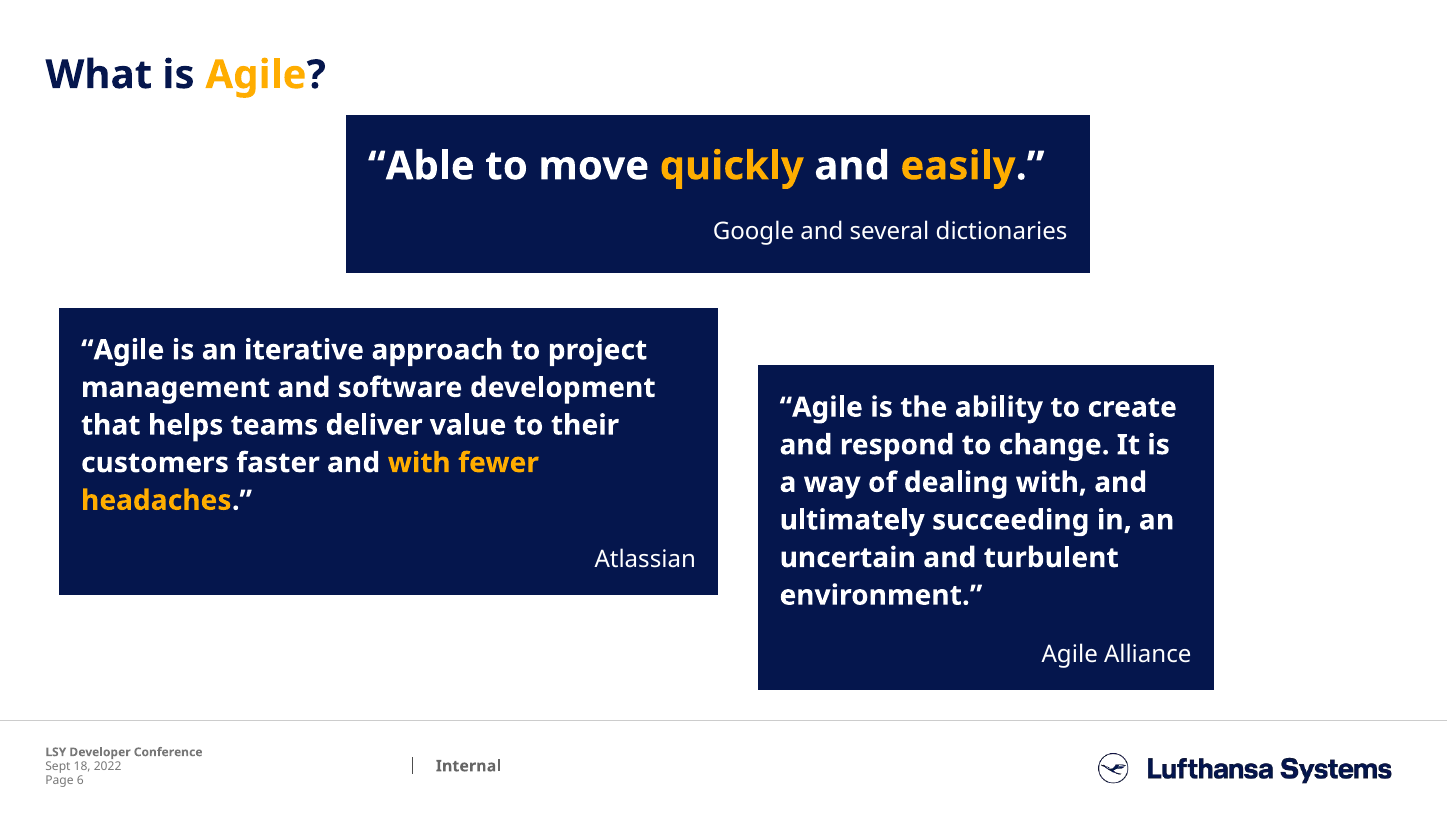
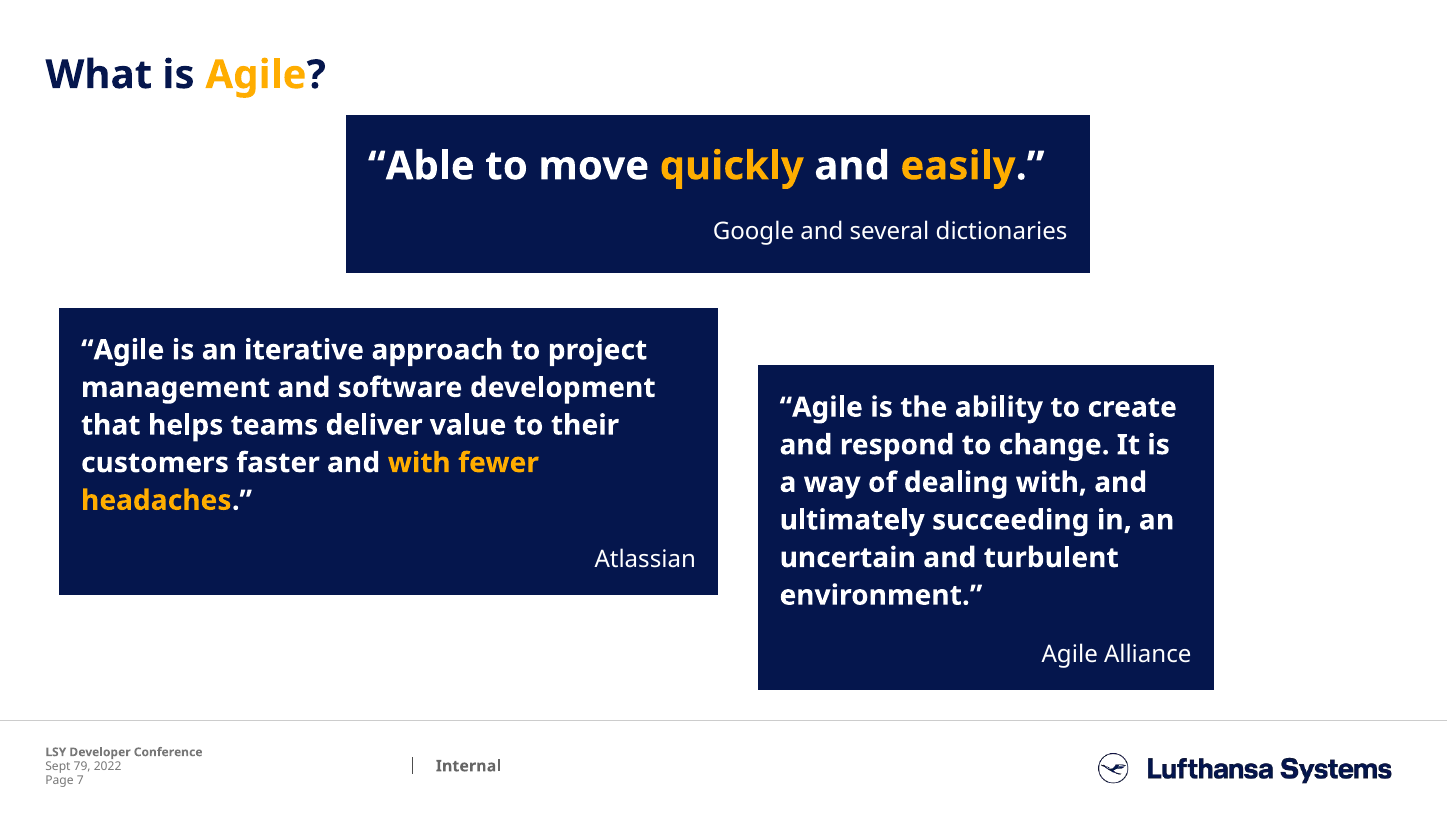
18: 18 -> 79
6: 6 -> 7
